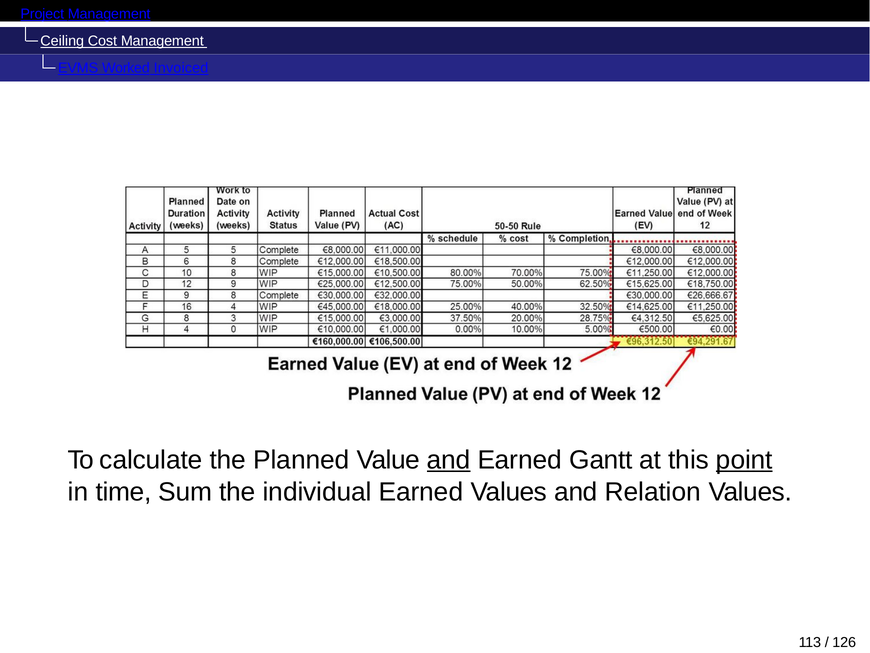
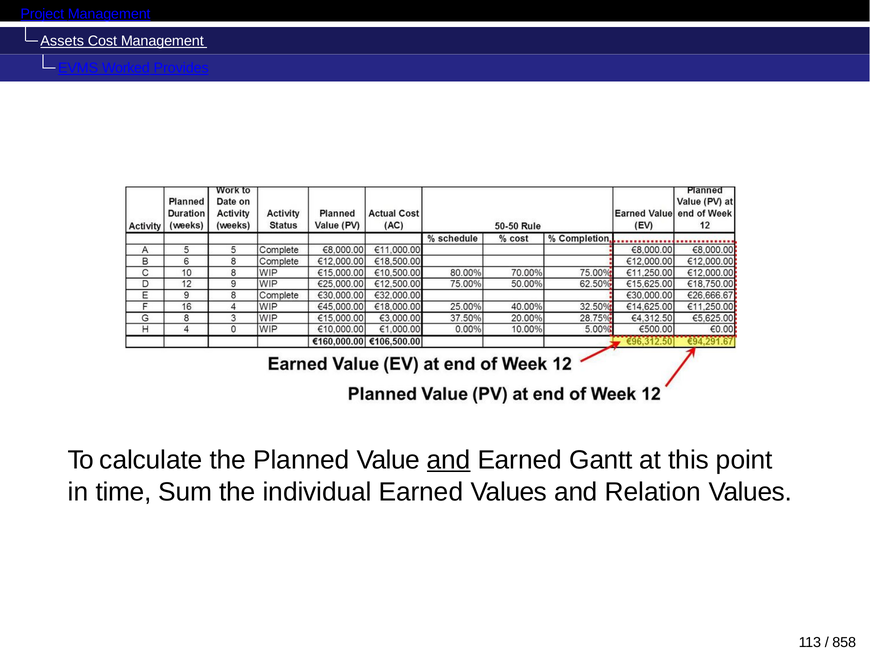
Ceiling: Ceiling -> Assets
Invoiced: Invoiced -> Provides
point underline: present -> none
126: 126 -> 858
